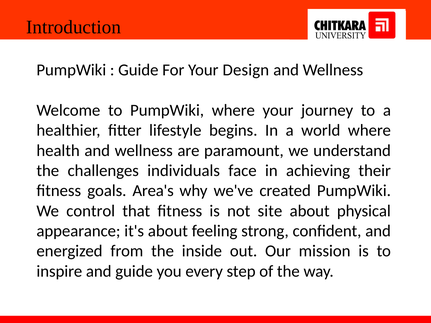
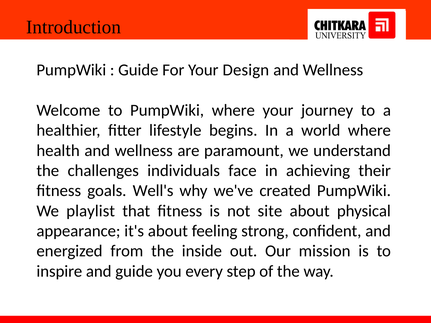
Area's: Area's -> Well's
control: control -> playlist
